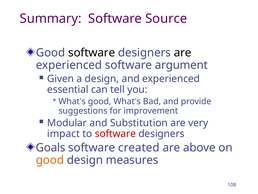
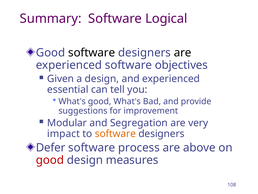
Source: Source -> Logical
argument: argument -> objectives
Substitution: Substitution -> Segregation
software at (115, 133) colour: red -> orange
Goals: Goals -> Defer
created: created -> process
good at (50, 160) colour: orange -> red
